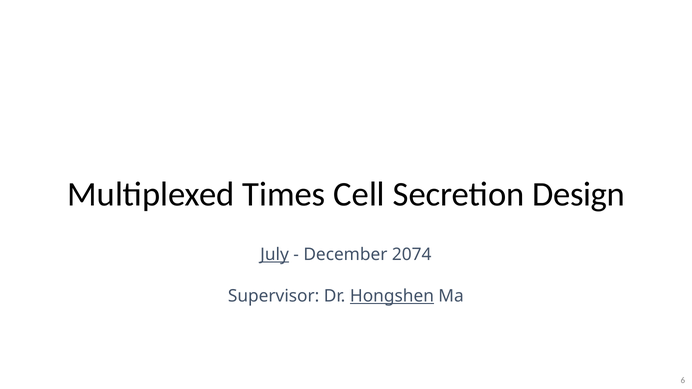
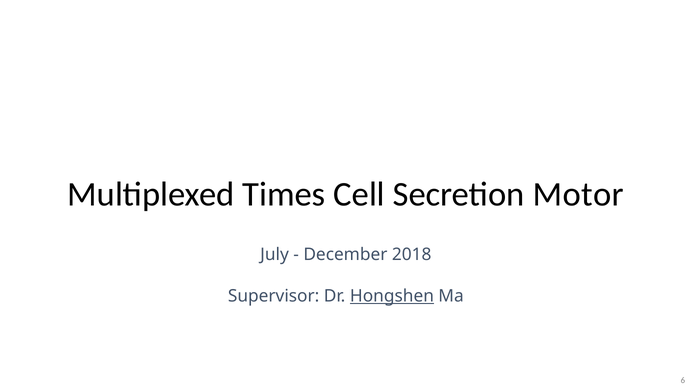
Design: Design -> Motor
July underline: present -> none
2074: 2074 -> 2018
